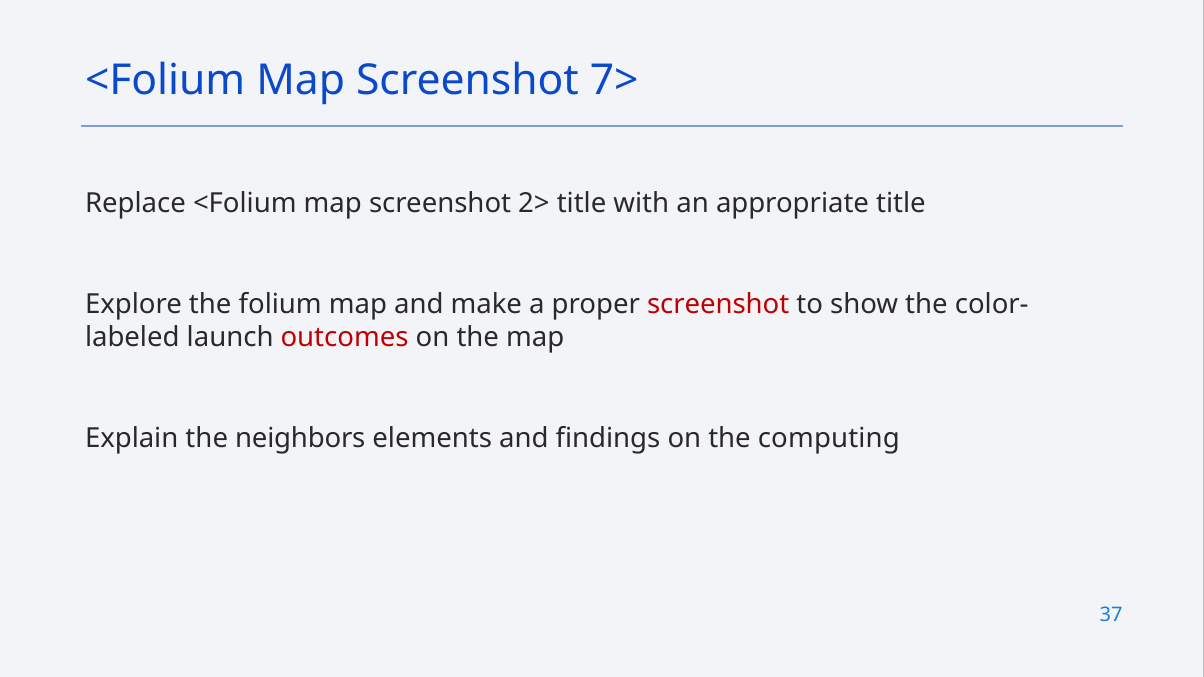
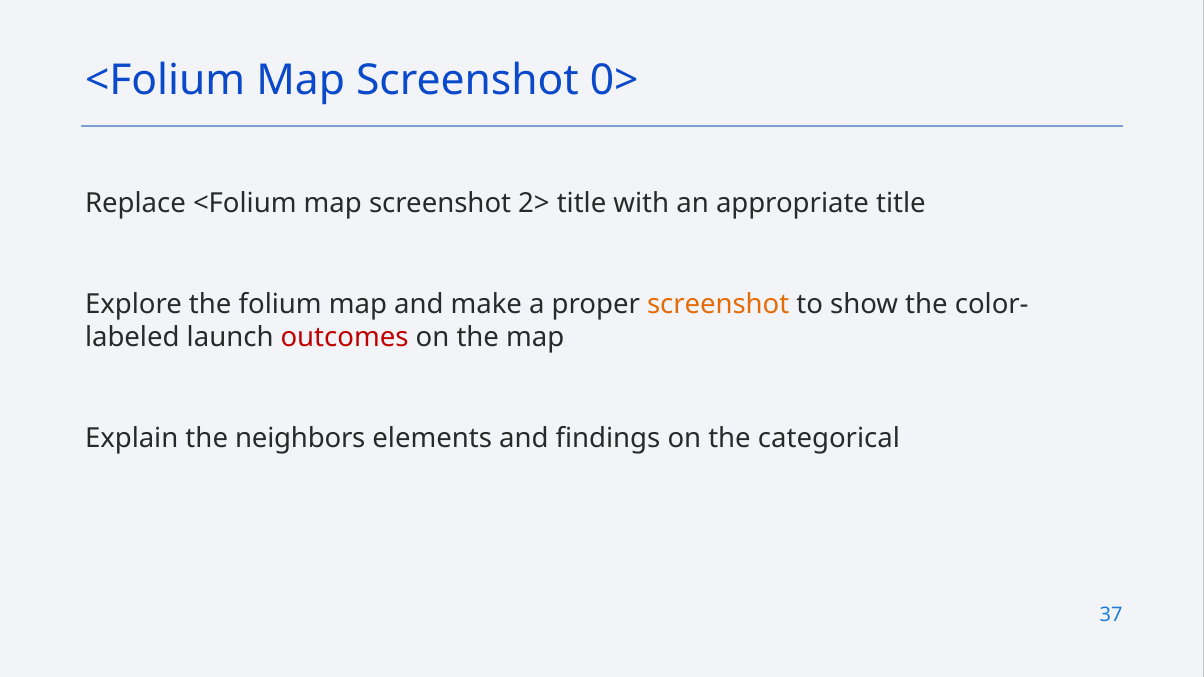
7>: 7> -> 0>
screenshot at (718, 304) colour: red -> orange
computing: computing -> categorical
